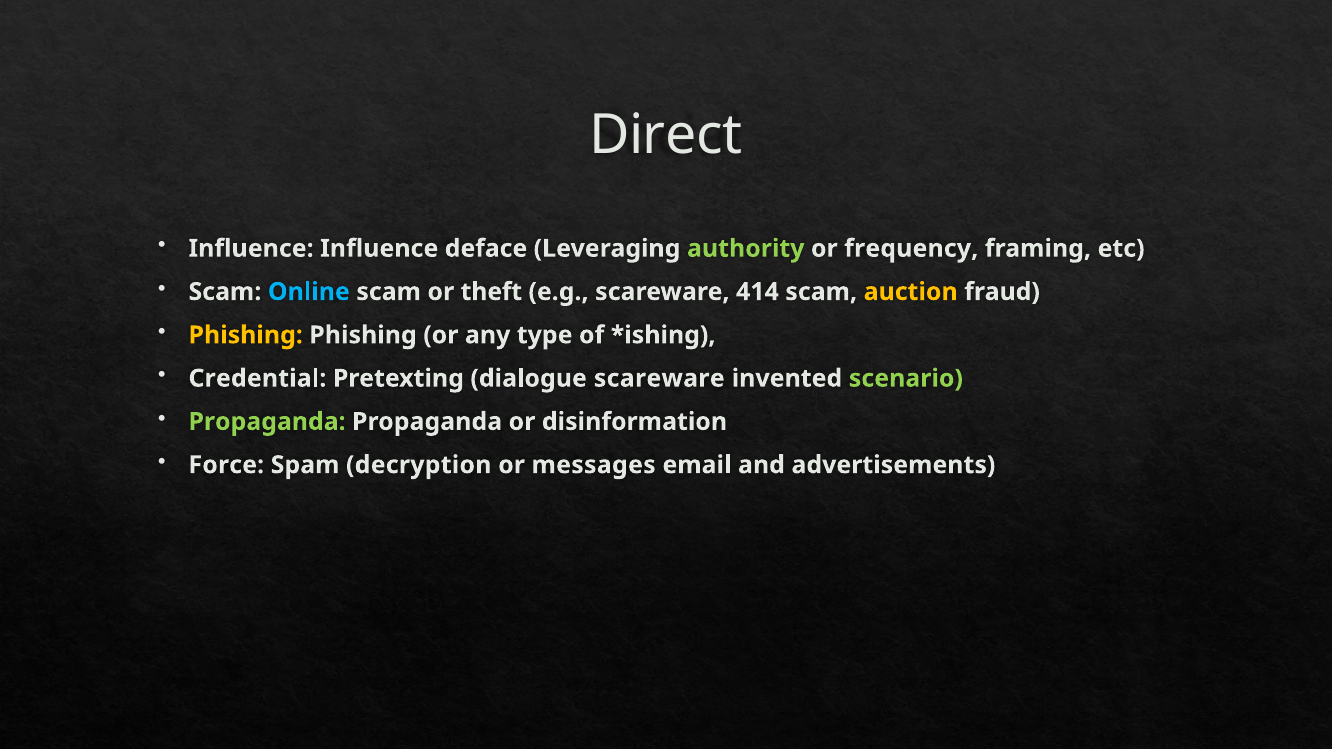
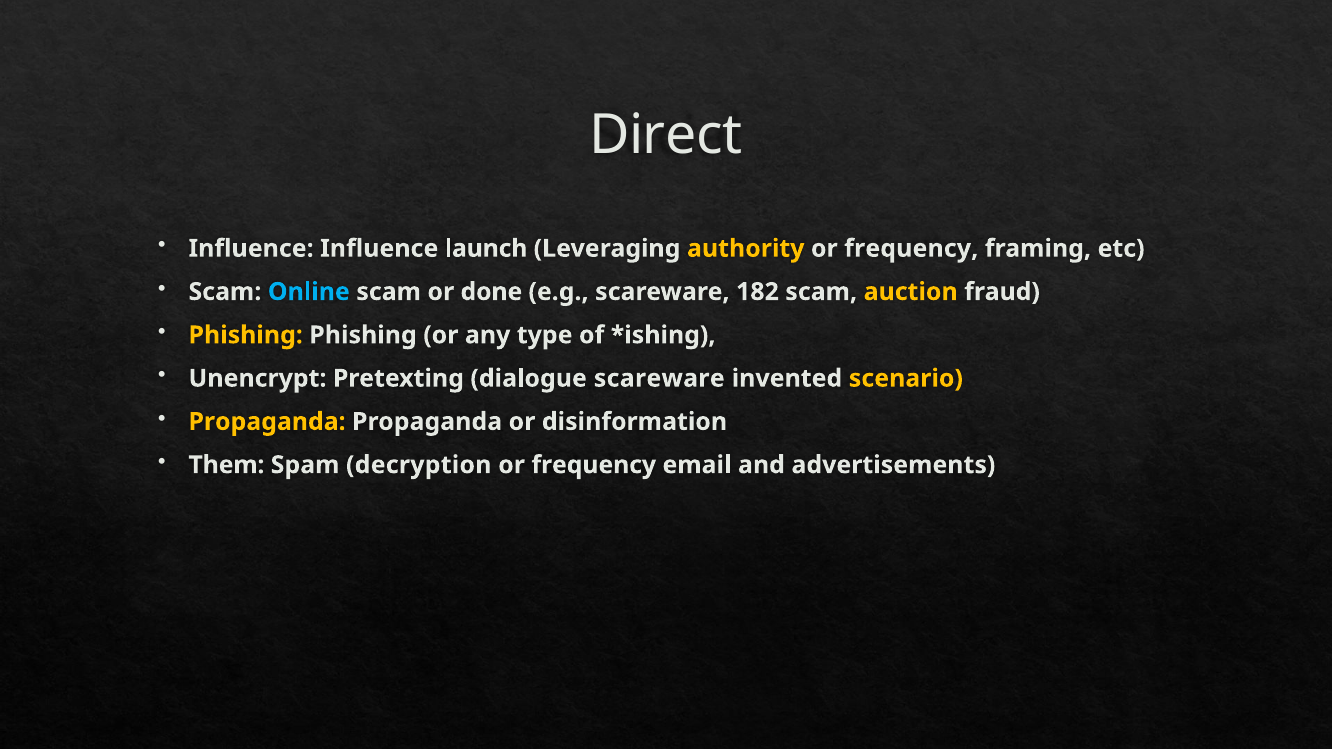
deface: deface -> launch
authority colour: light green -> yellow
theft: theft -> done
414: 414 -> 182
Credential: Credential -> Unencrypt
scenario colour: light green -> yellow
Propaganda at (267, 422) colour: light green -> yellow
Force: Force -> Them
messages at (594, 465): messages -> frequency
